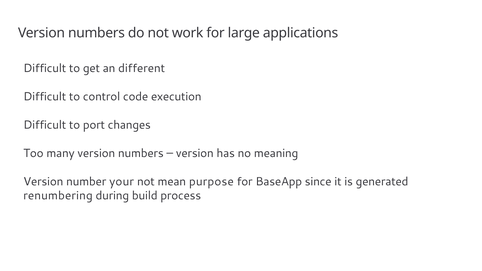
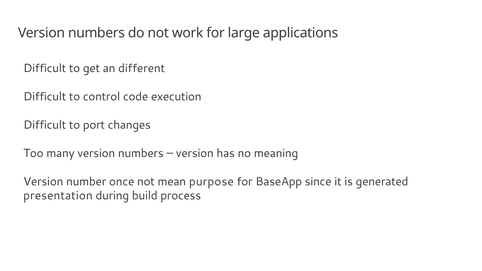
your: your -> once
renumbering: renumbering -> presentation
